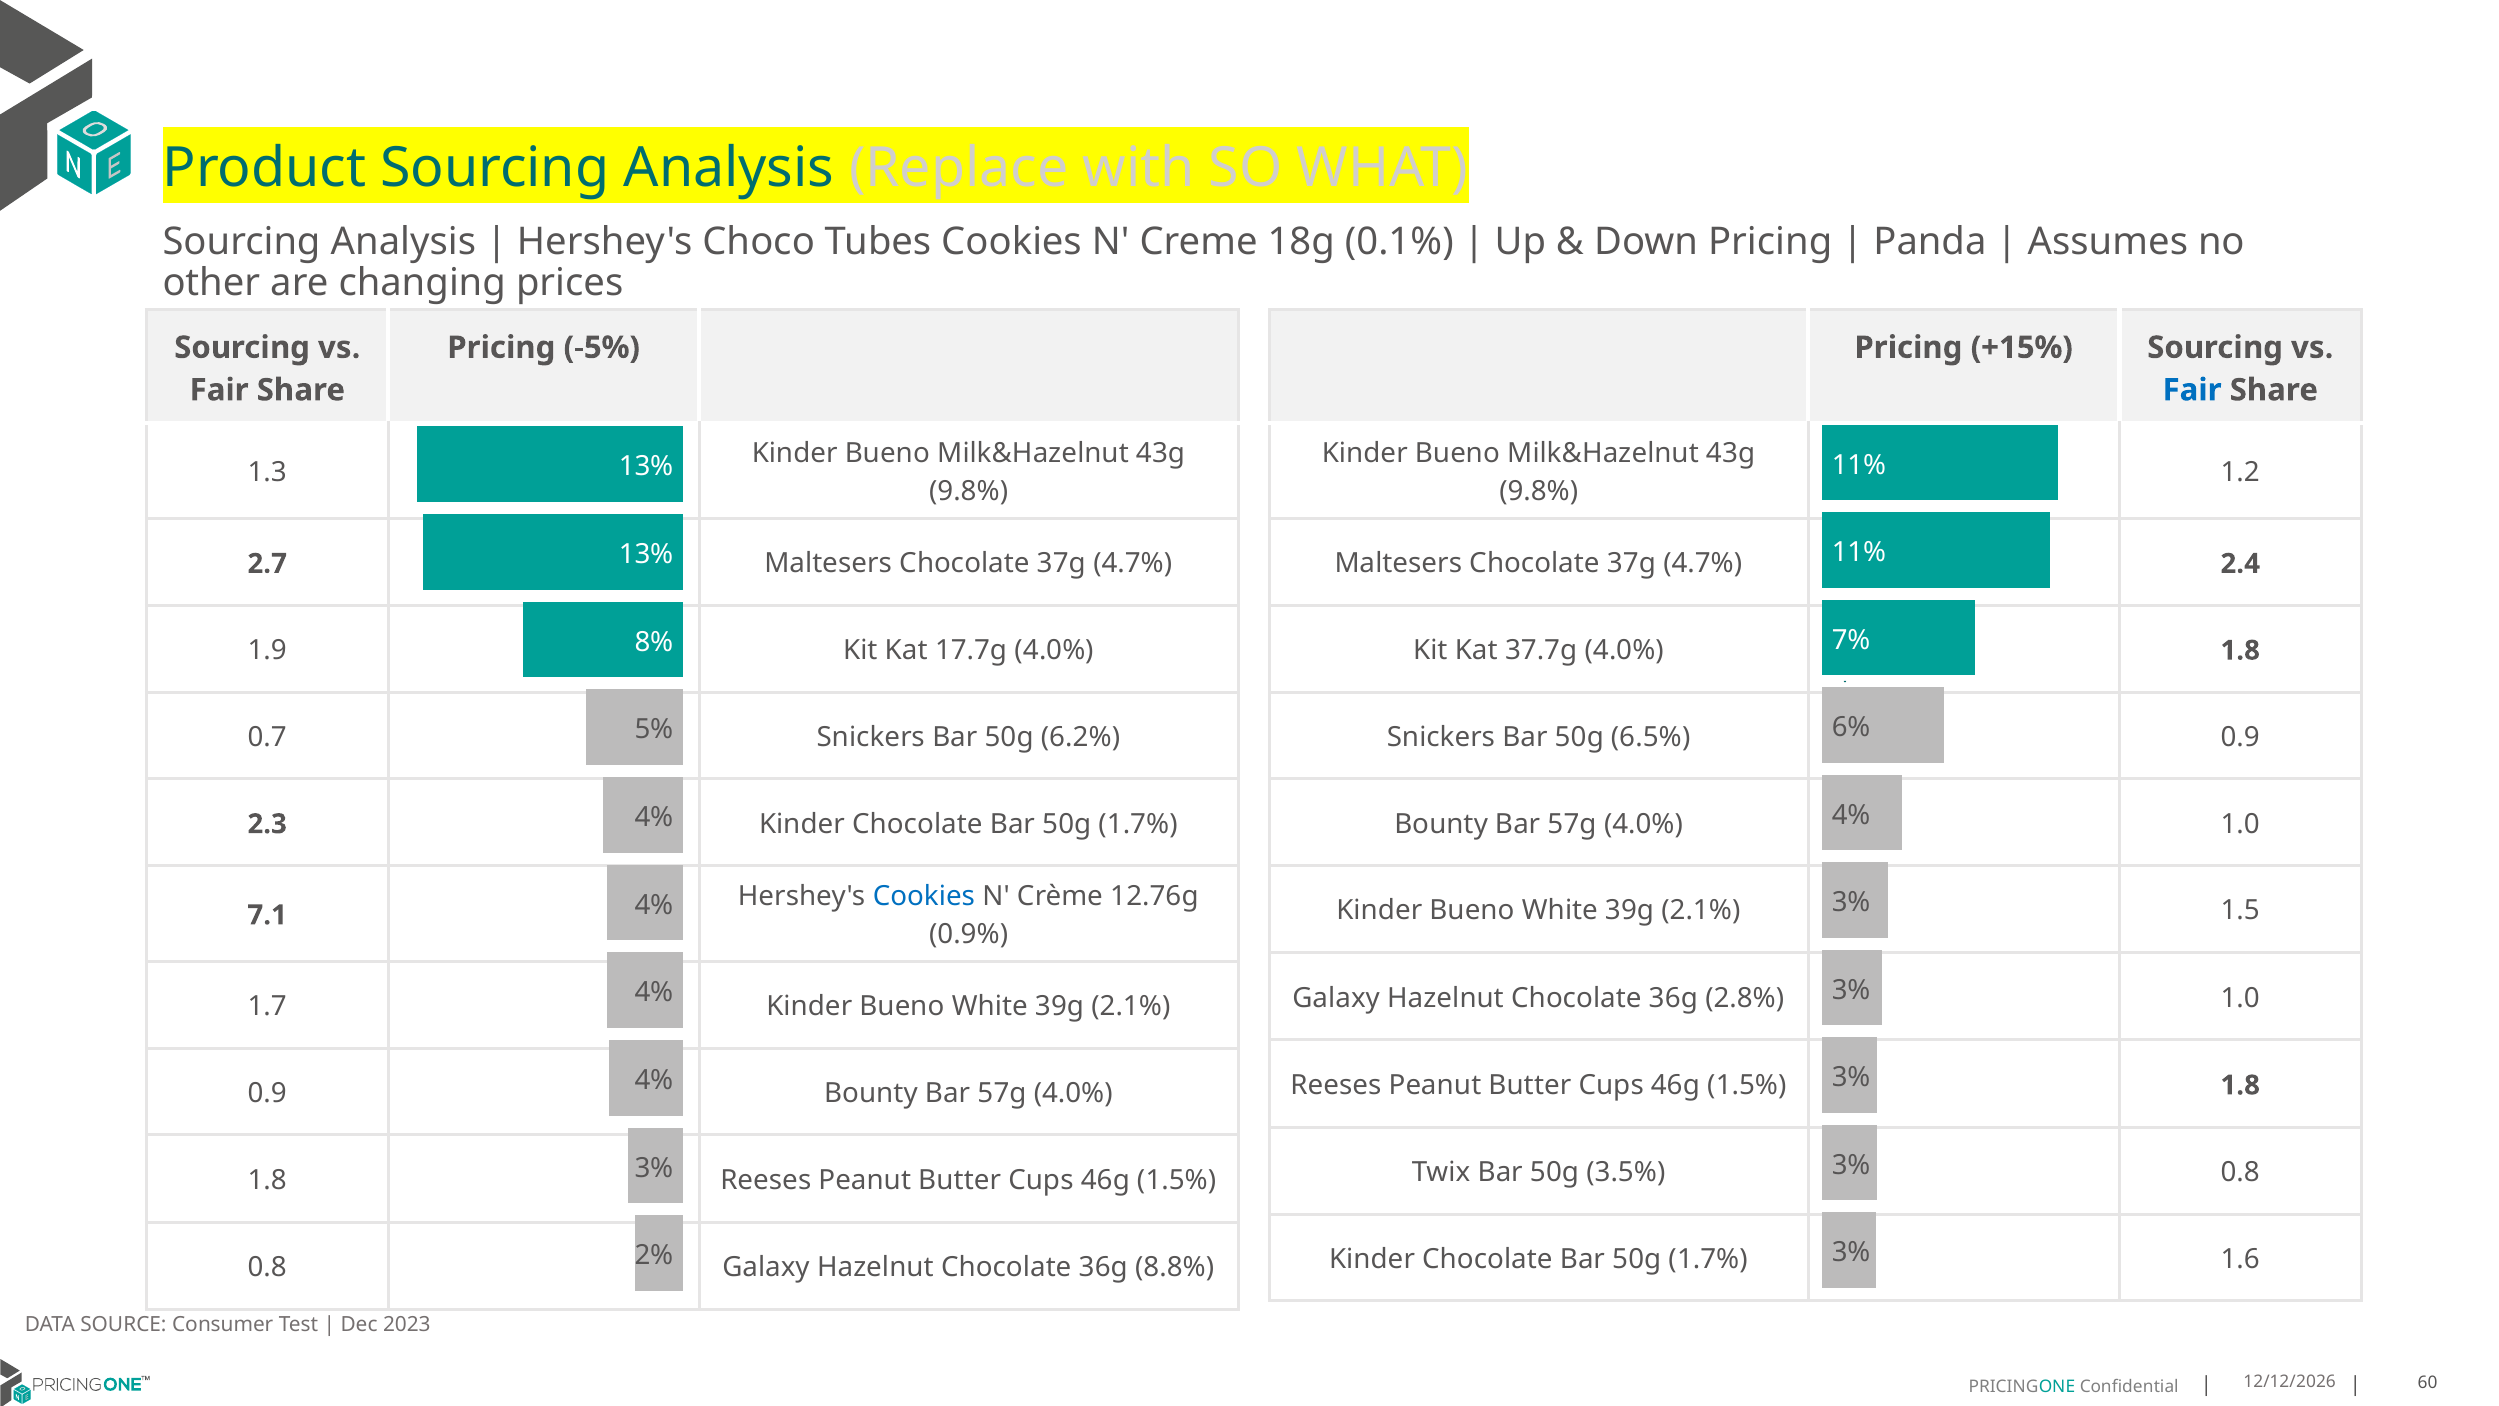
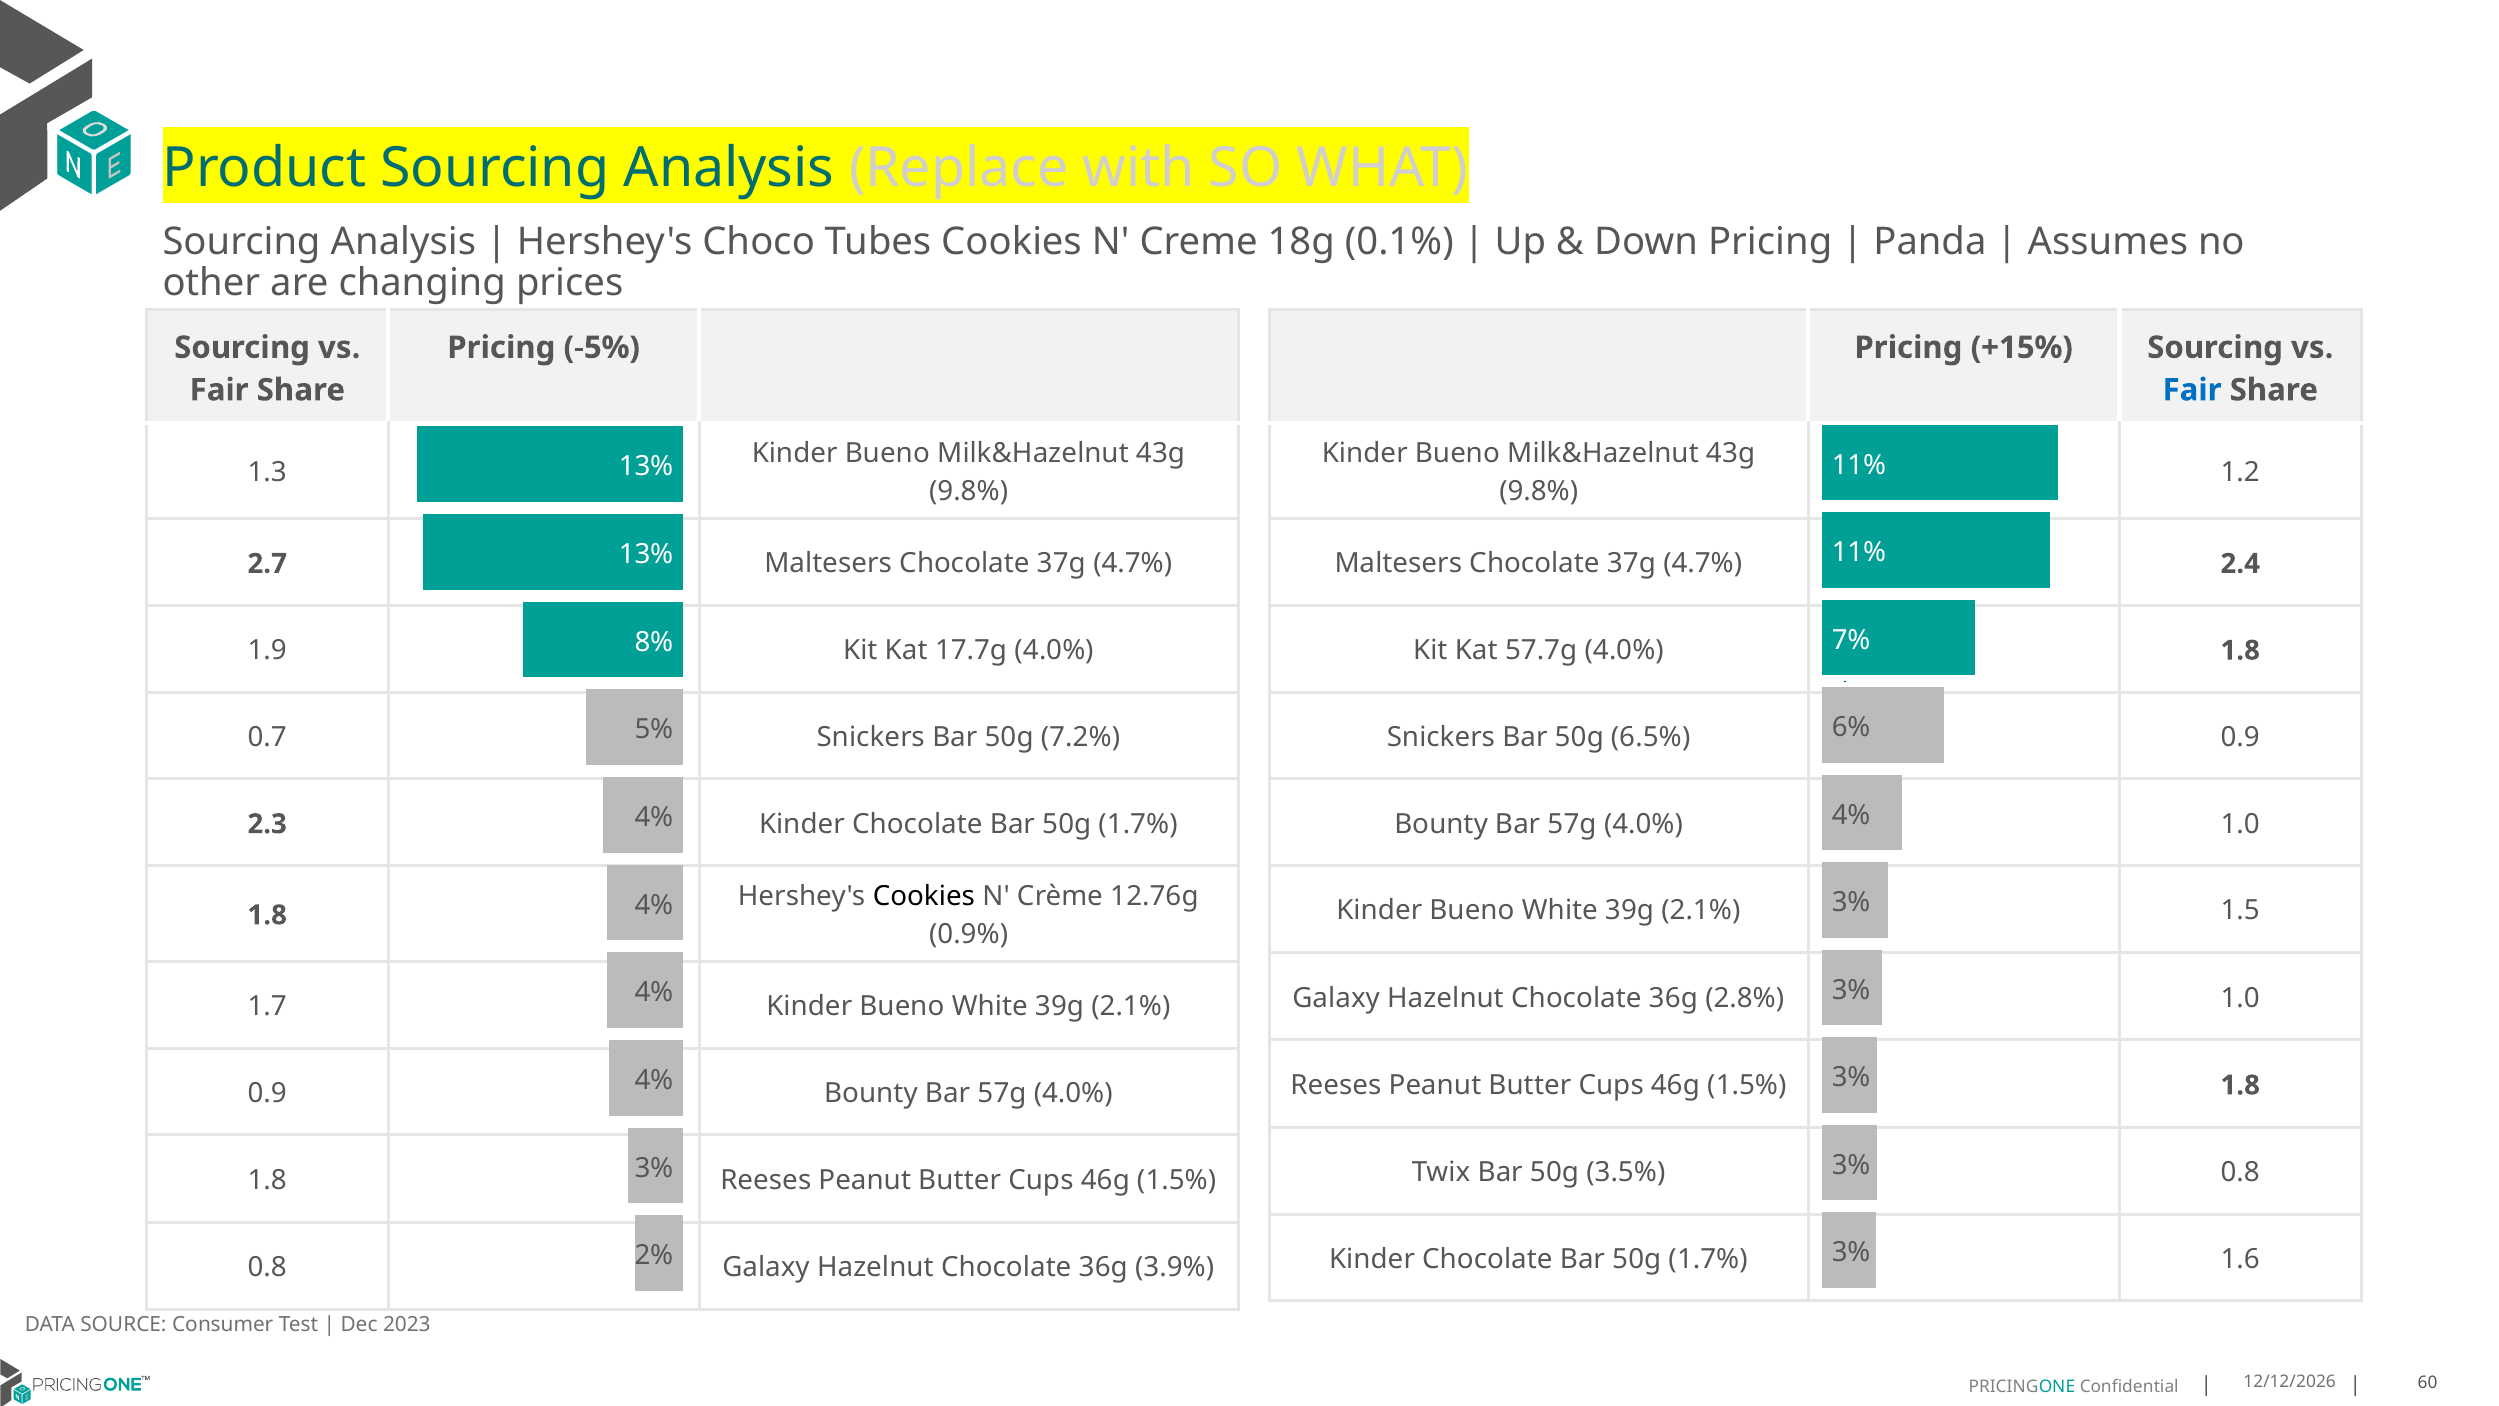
37.7g: 37.7g -> 57.7g
6.2%: 6.2% -> 7.2%
Cookies at (924, 896) colour: blue -> black
7.1 at (267, 915): 7.1 -> 1.8
8.8%: 8.8% -> 3.9%
